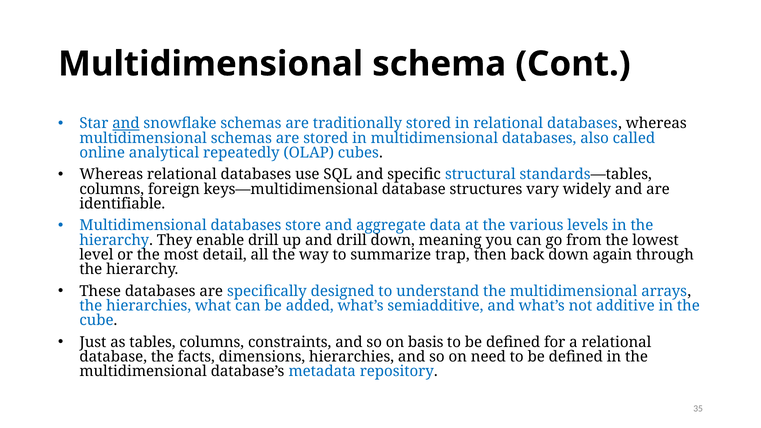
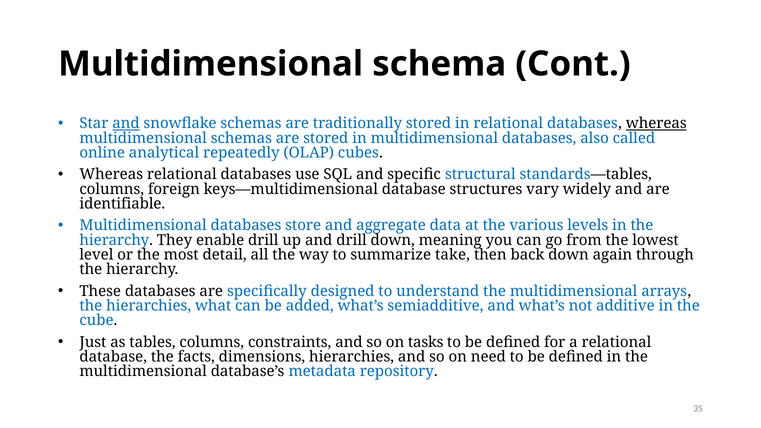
whereas at (656, 124) underline: none -> present
trap: trap -> take
basis: basis -> tasks
